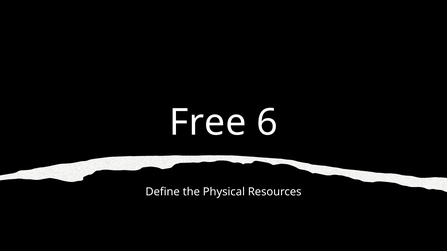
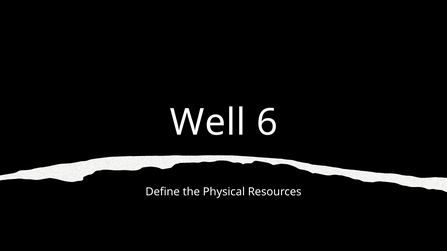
Free: Free -> Well
